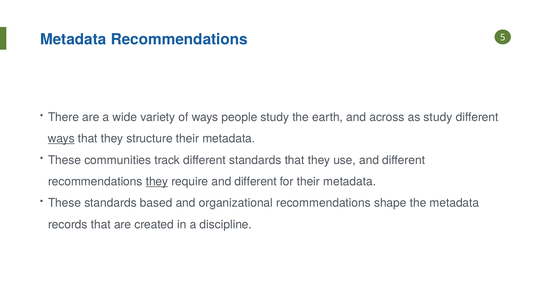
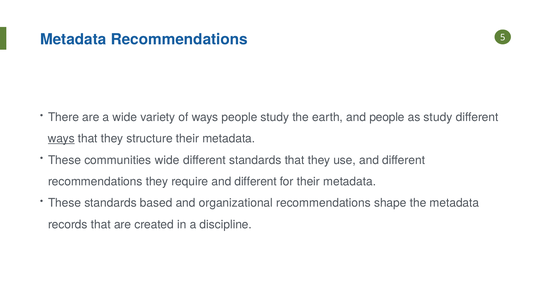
and across: across -> people
communities track: track -> wide
they at (157, 181) underline: present -> none
